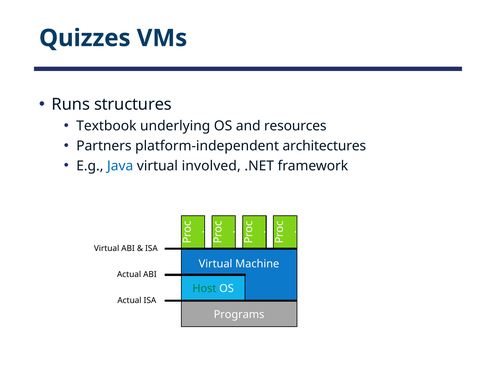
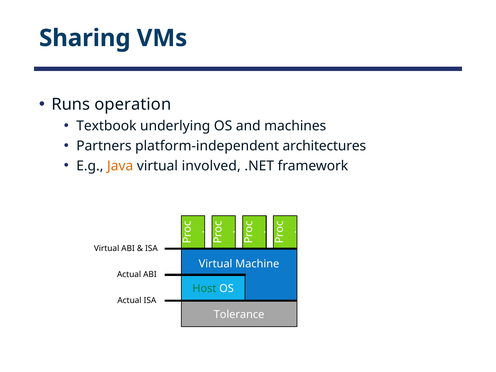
Quizzes: Quizzes -> Sharing
structures: structures -> operation
resources: resources -> machines
Java colour: blue -> orange
Programs: Programs -> Tolerance
